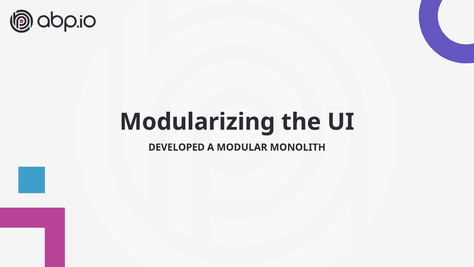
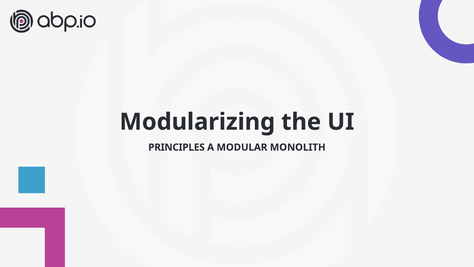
DEVELOPED: DEVELOPED -> PRINCIPLES
